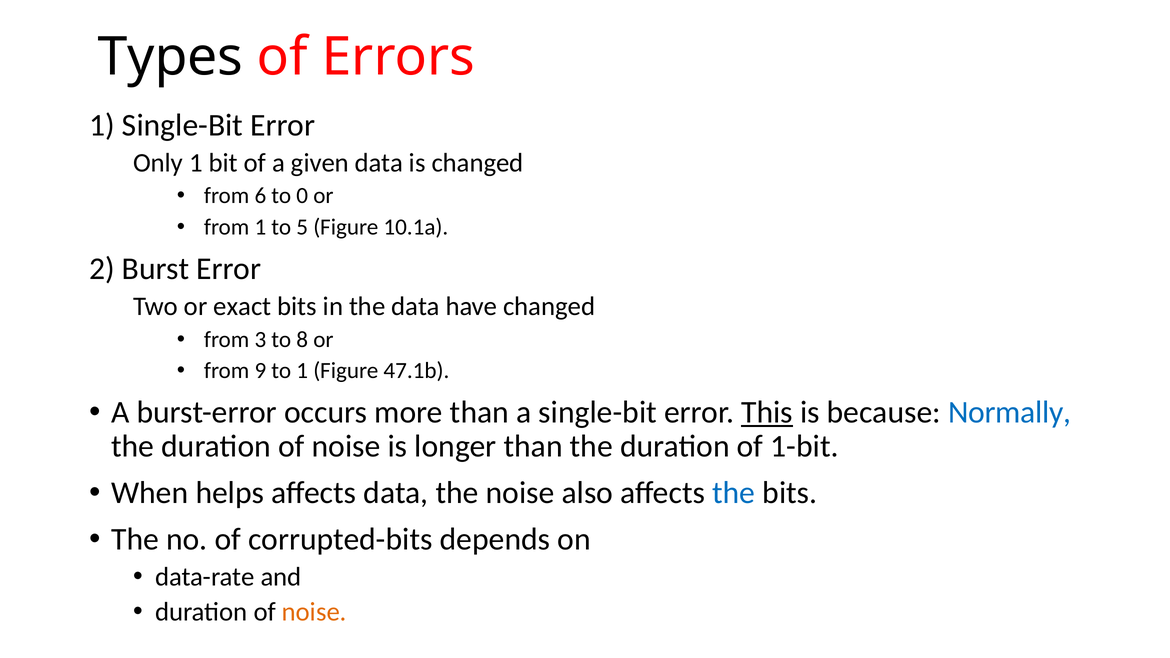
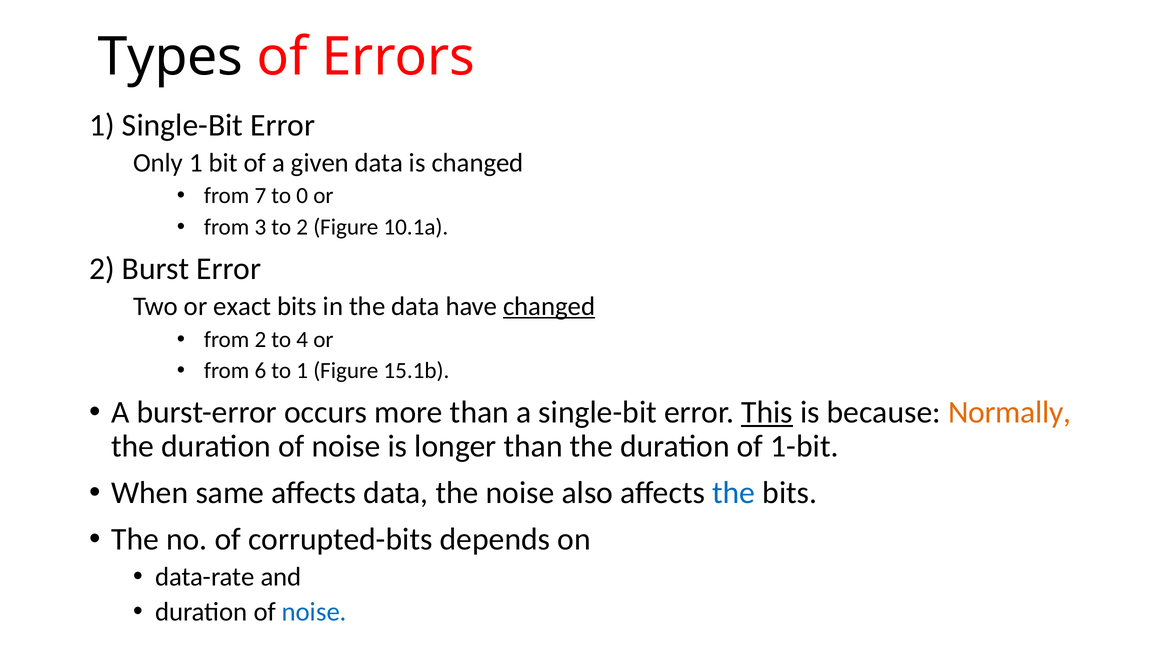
6: 6 -> 7
from 1: 1 -> 3
to 5: 5 -> 2
changed at (549, 306) underline: none -> present
from 3: 3 -> 2
8: 8 -> 4
9: 9 -> 6
47.1b: 47.1b -> 15.1b
Normally colour: blue -> orange
helps: helps -> same
noise at (314, 612) colour: orange -> blue
